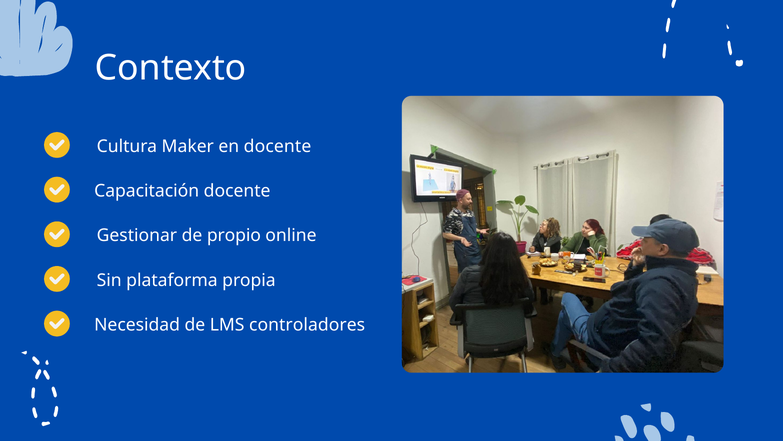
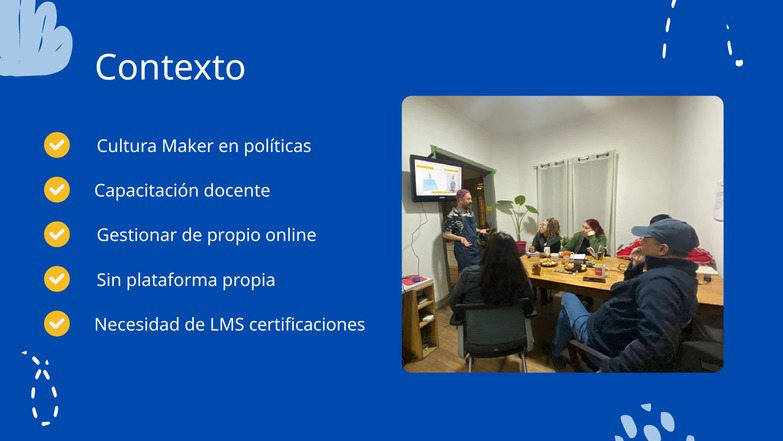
en docente: docente -> políticas
controladores: controladores -> certificaciones
